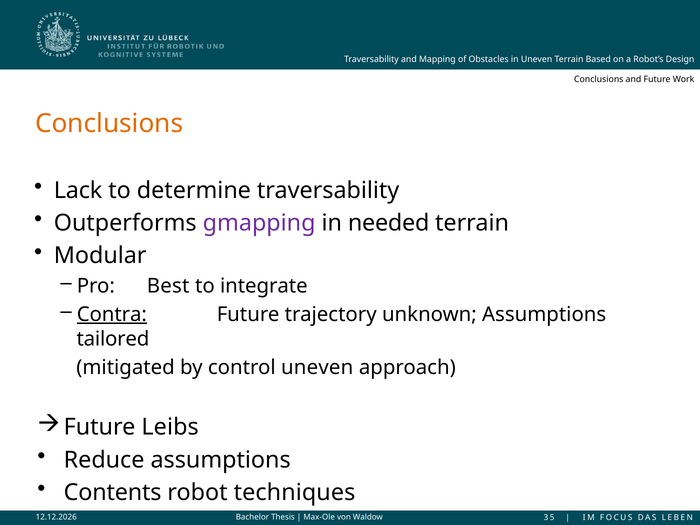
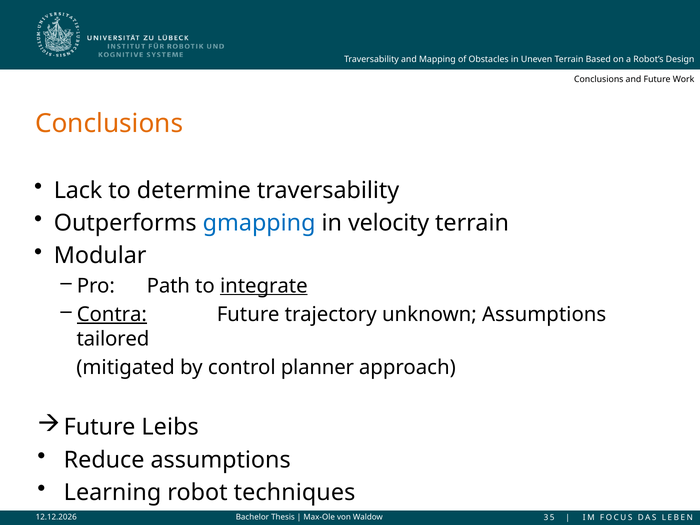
gmapping colour: purple -> blue
needed: needed -> velocity
Best: Best -> Path
integrate underline: none -> present
control uneven: uneven -> planner
Contents: Contents -> Learning
